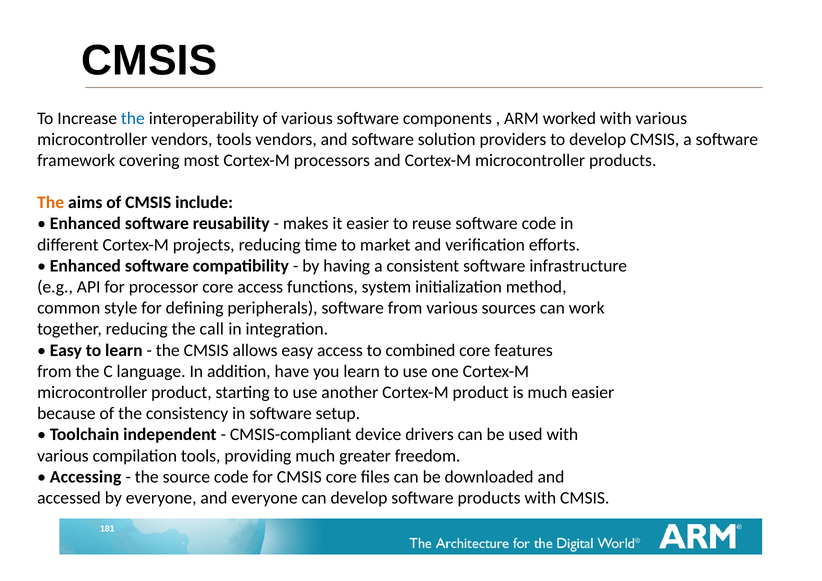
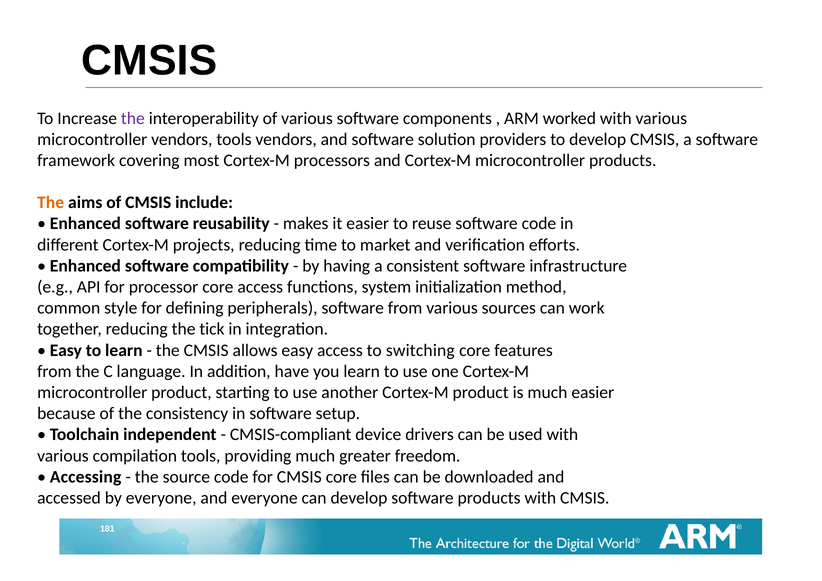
the at (133, 118) colour: blue -> purple
call: call -> tick
combined: combined -> switching
